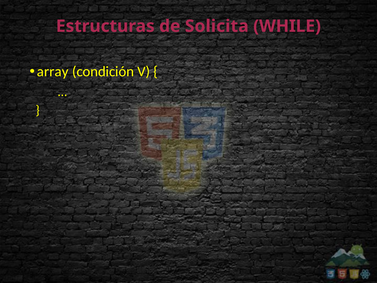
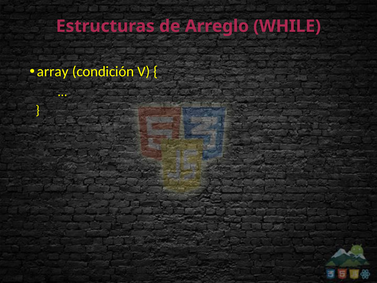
Solicita: Solicita -> Arreglo
